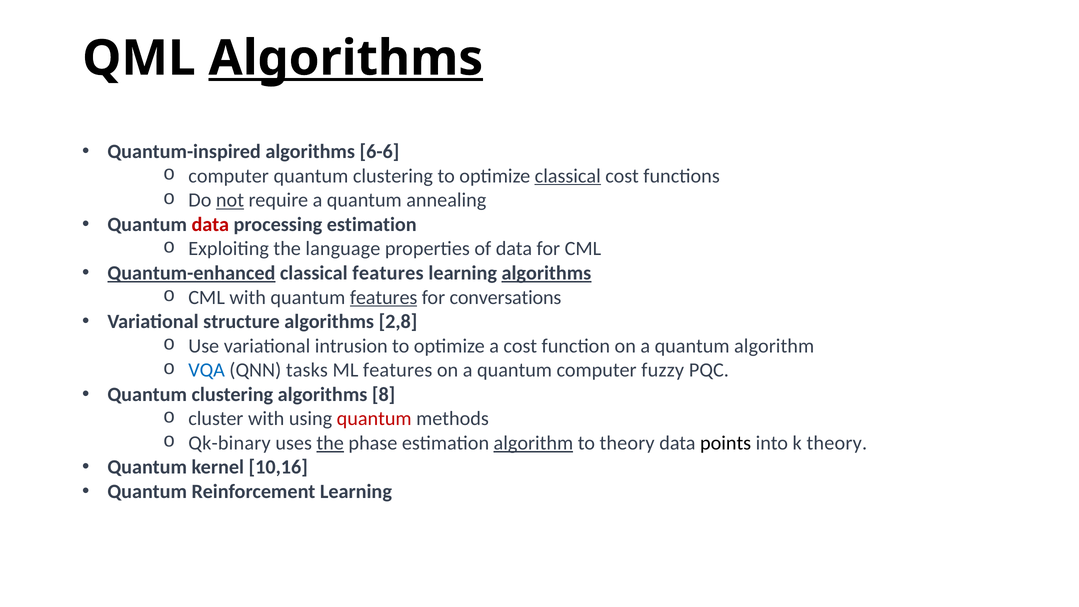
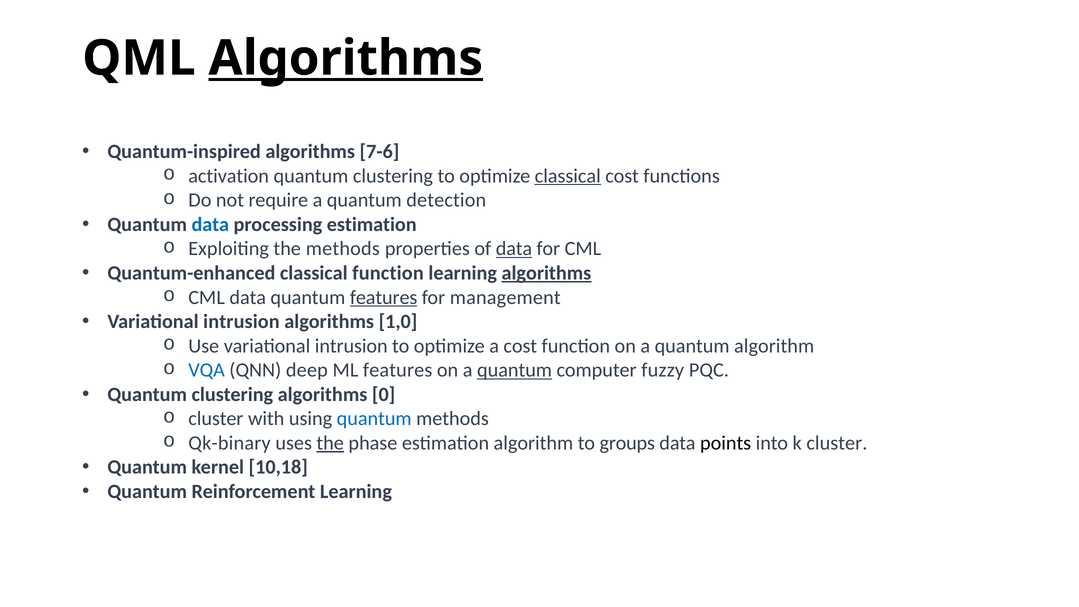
6-6: 6-6 -> 7-6
computer at (229, 176): computer -> activation
not underline: present -> none
annealing: annealing -> detection
data at (210, 224) colour: red -> blue
the language: language -> methods
data at (514, 249) underline: none -> present
Quantum-enhanced underline: present -> none
classical features: features -> function
CML with: with -> data
conversations: conversations -> management
structure at (242, 322): structure -> intrusion
2,8: 2,8 -> 1,0
tasks: tasks -> deep
quantum at (515, 370) underline: none -> present
8: 8 -> 0
quantum at (374, 419) colour: red -> blue
algorithm at (533, 443) underline: present -> none
to theory: theory -> groups
k theory: theory -> cluster
10,16: 10,16 -> 10,18
